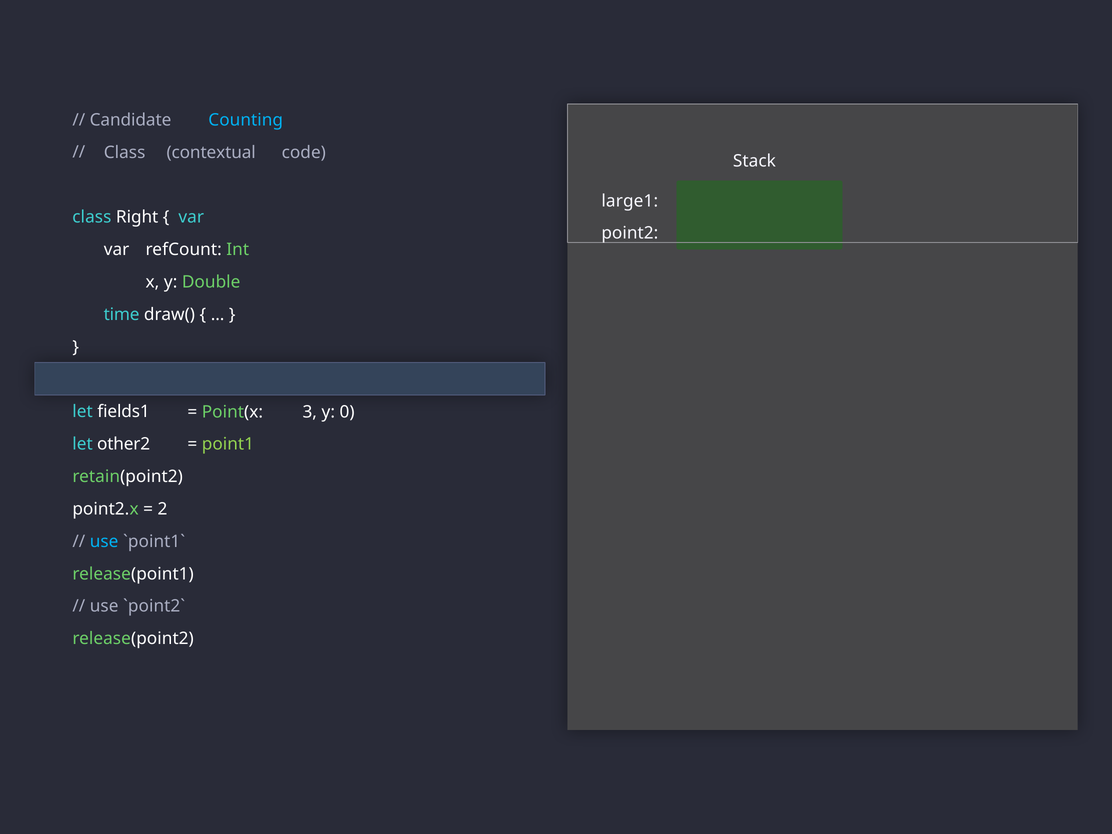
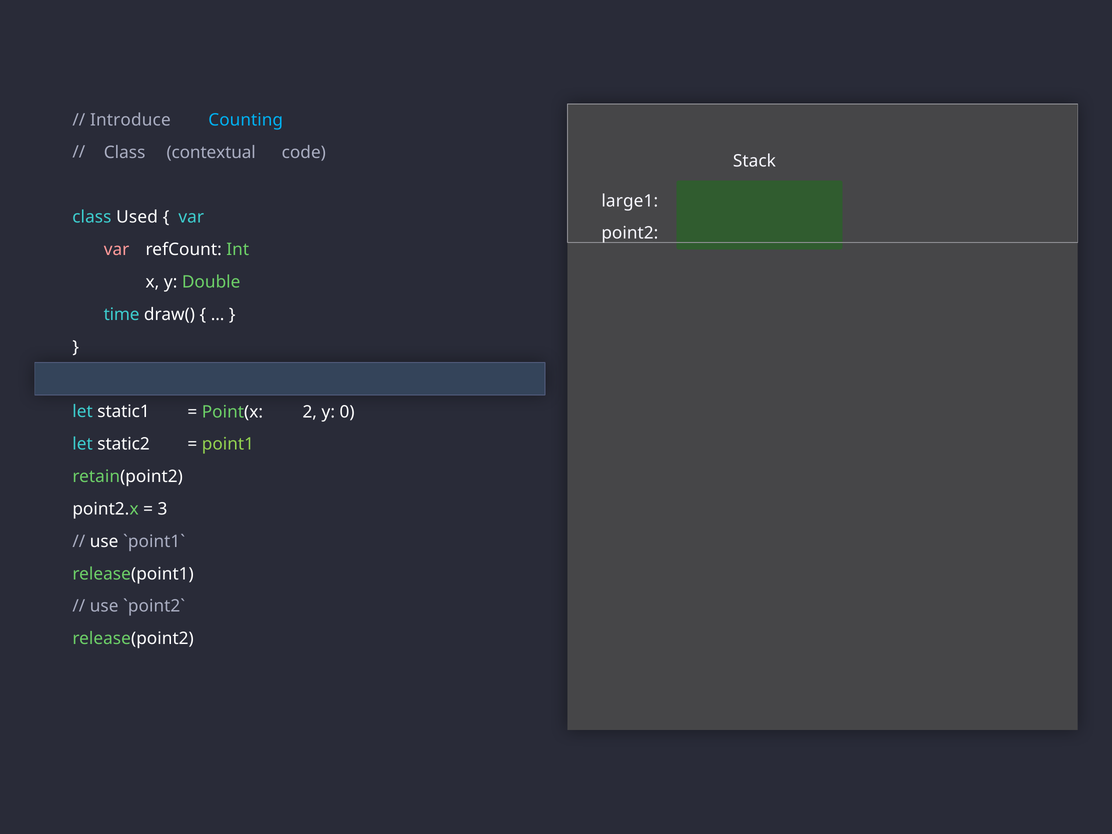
Candidate: Candidate -> Introduce
Right: Right -> Used
var at (117, 250) colour: white -> pink
fields1: fields1 -> static1
3: 3 -> 2
other2: other2 -> static2
2: 2 -> 3
use at (104, 541) colour: light blue -> white
